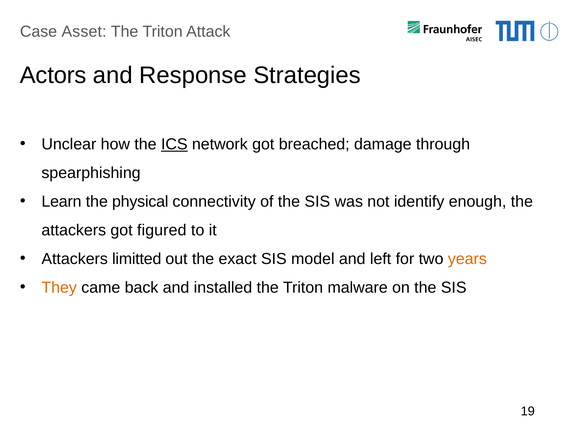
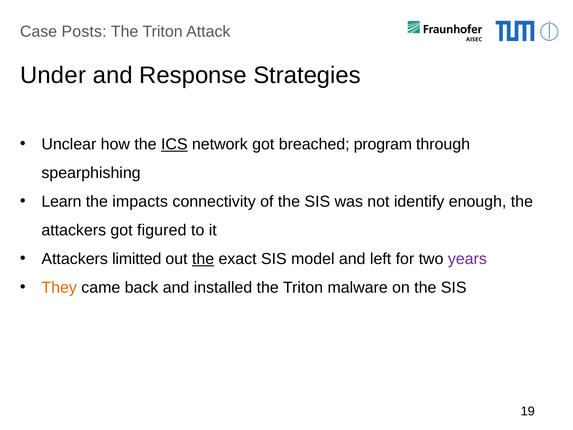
Asset: Asset -> Posts
Actors: Actors -> Under
damage: damage -> program
physical: physical -> impacts
the at (203, 259) underline: none -> present
years colour: orange -> purple
